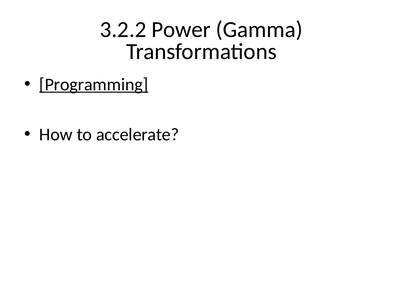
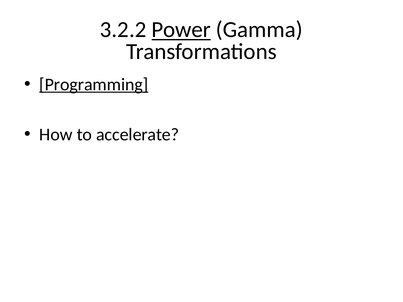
Power underline: none -> present
